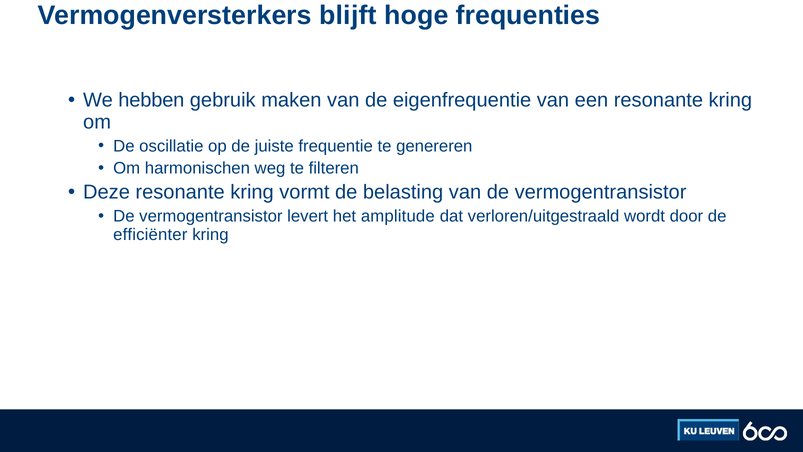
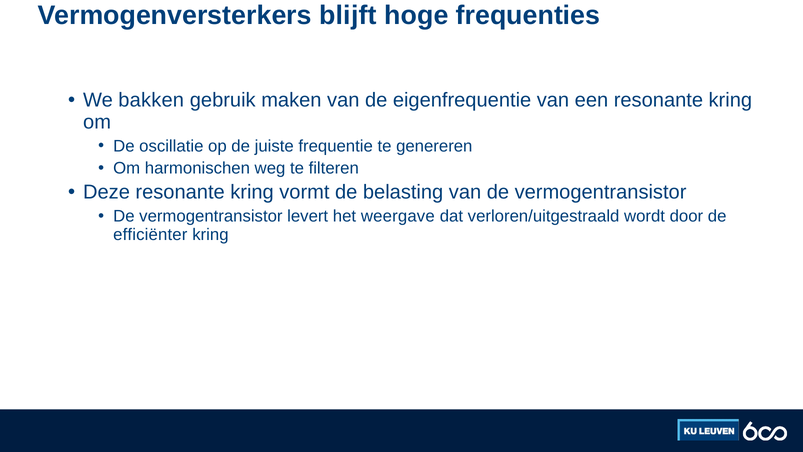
hebben: hebben -> bakken
amplitude: amplitude -> weergave
